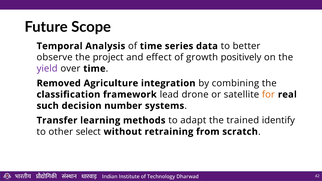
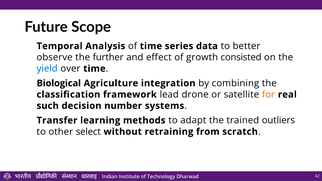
project: project -> further
positively: positively -> consisted
yield colour: purple -> blue
Removed: Removed -> Biological
identify: identify -> outliers
